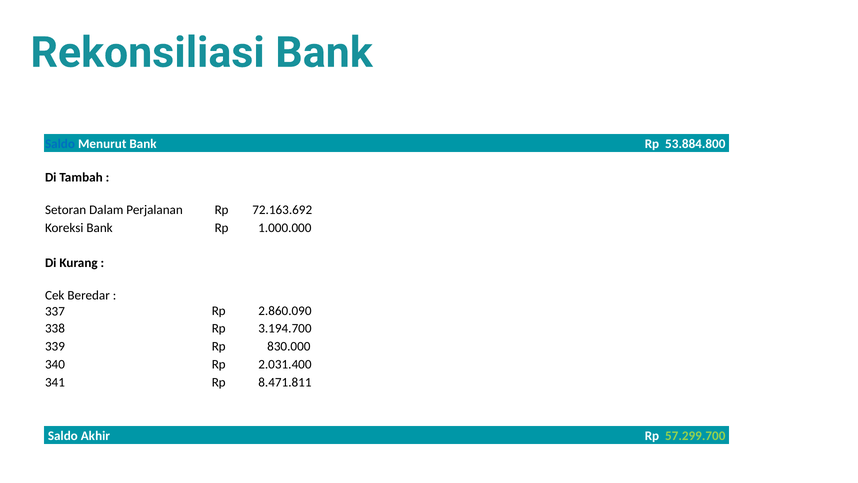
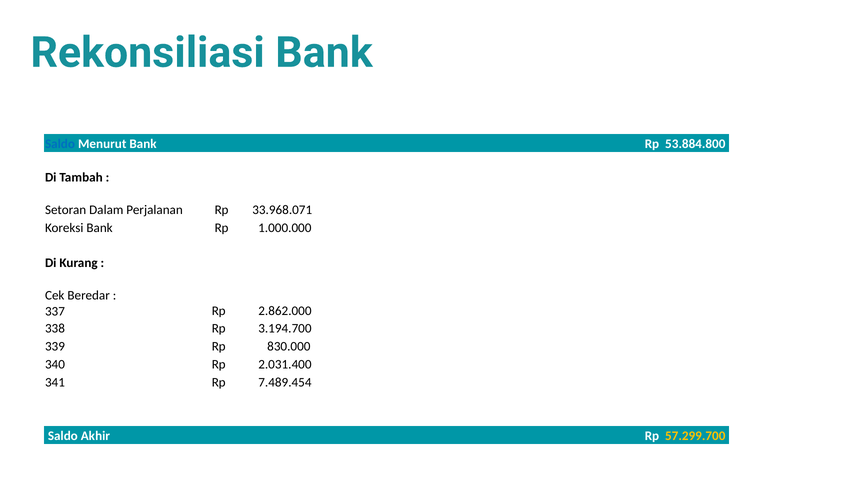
72.163.692: 72.163.692 -> 33.968.071
2.860.090: 2.860.090 -> 2.862.000
8.471.811: 8.471.811 -> 7.489.454
57.299.700 colour: light green -> yellow
